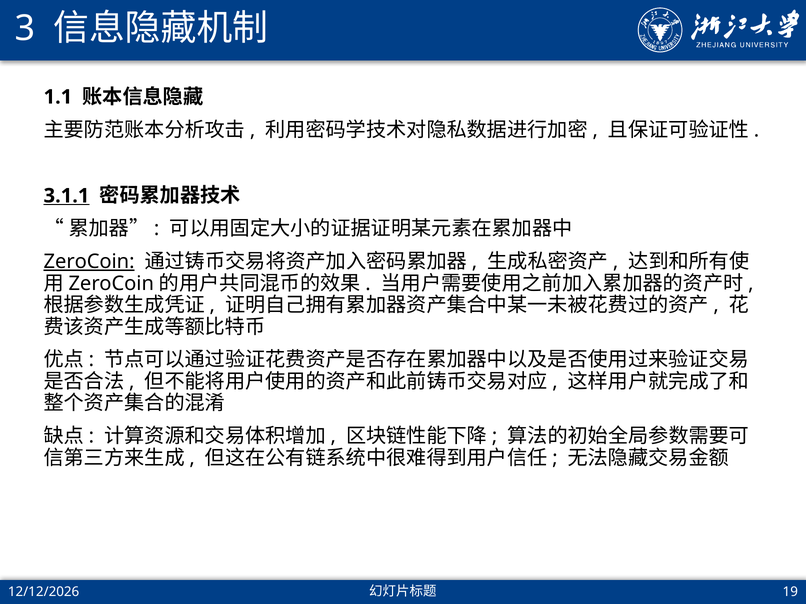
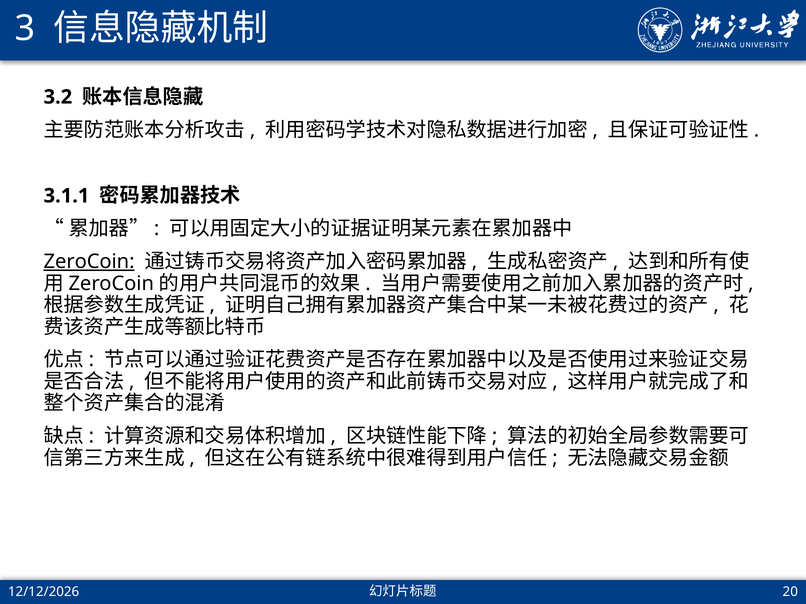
1.1: 1.1 -> 3.2
3.1.1 underline: present -> none
19: 19 -> 20
